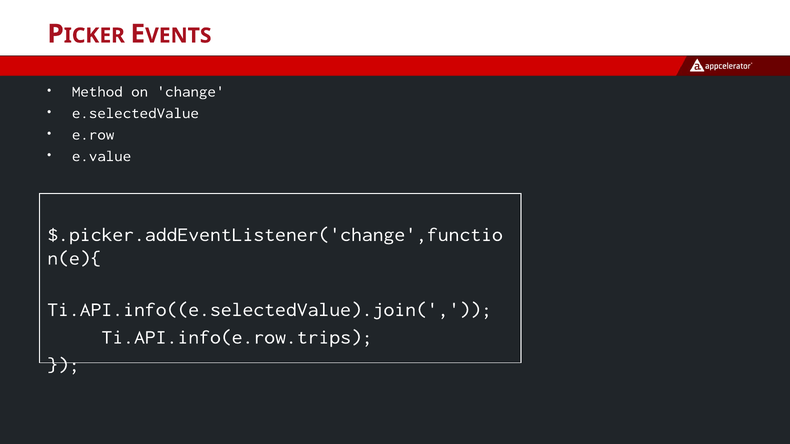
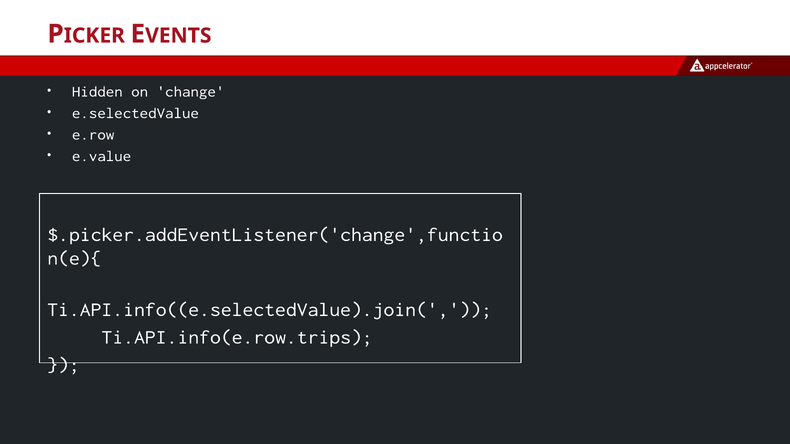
Method: Method -> Hidden
